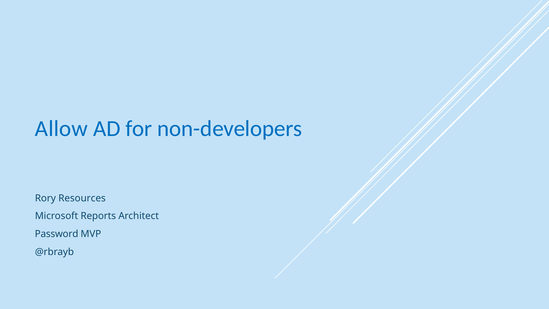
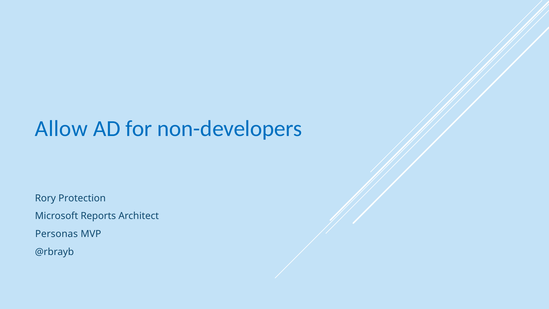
Resources: Resources -> Protection
Password: Password -> Personas
